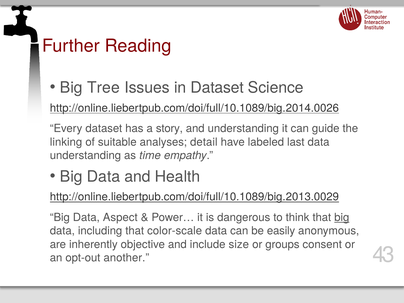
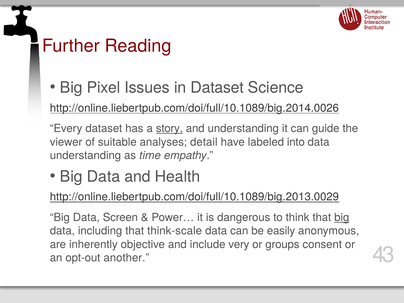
Tree: Tree -> Pixel
story underline: none -> present
linking: linking -> viewer
last: last -> into
Aspect: Aspect -> Screen
color-scale: color-scale -> think-scale
size: size -> very
